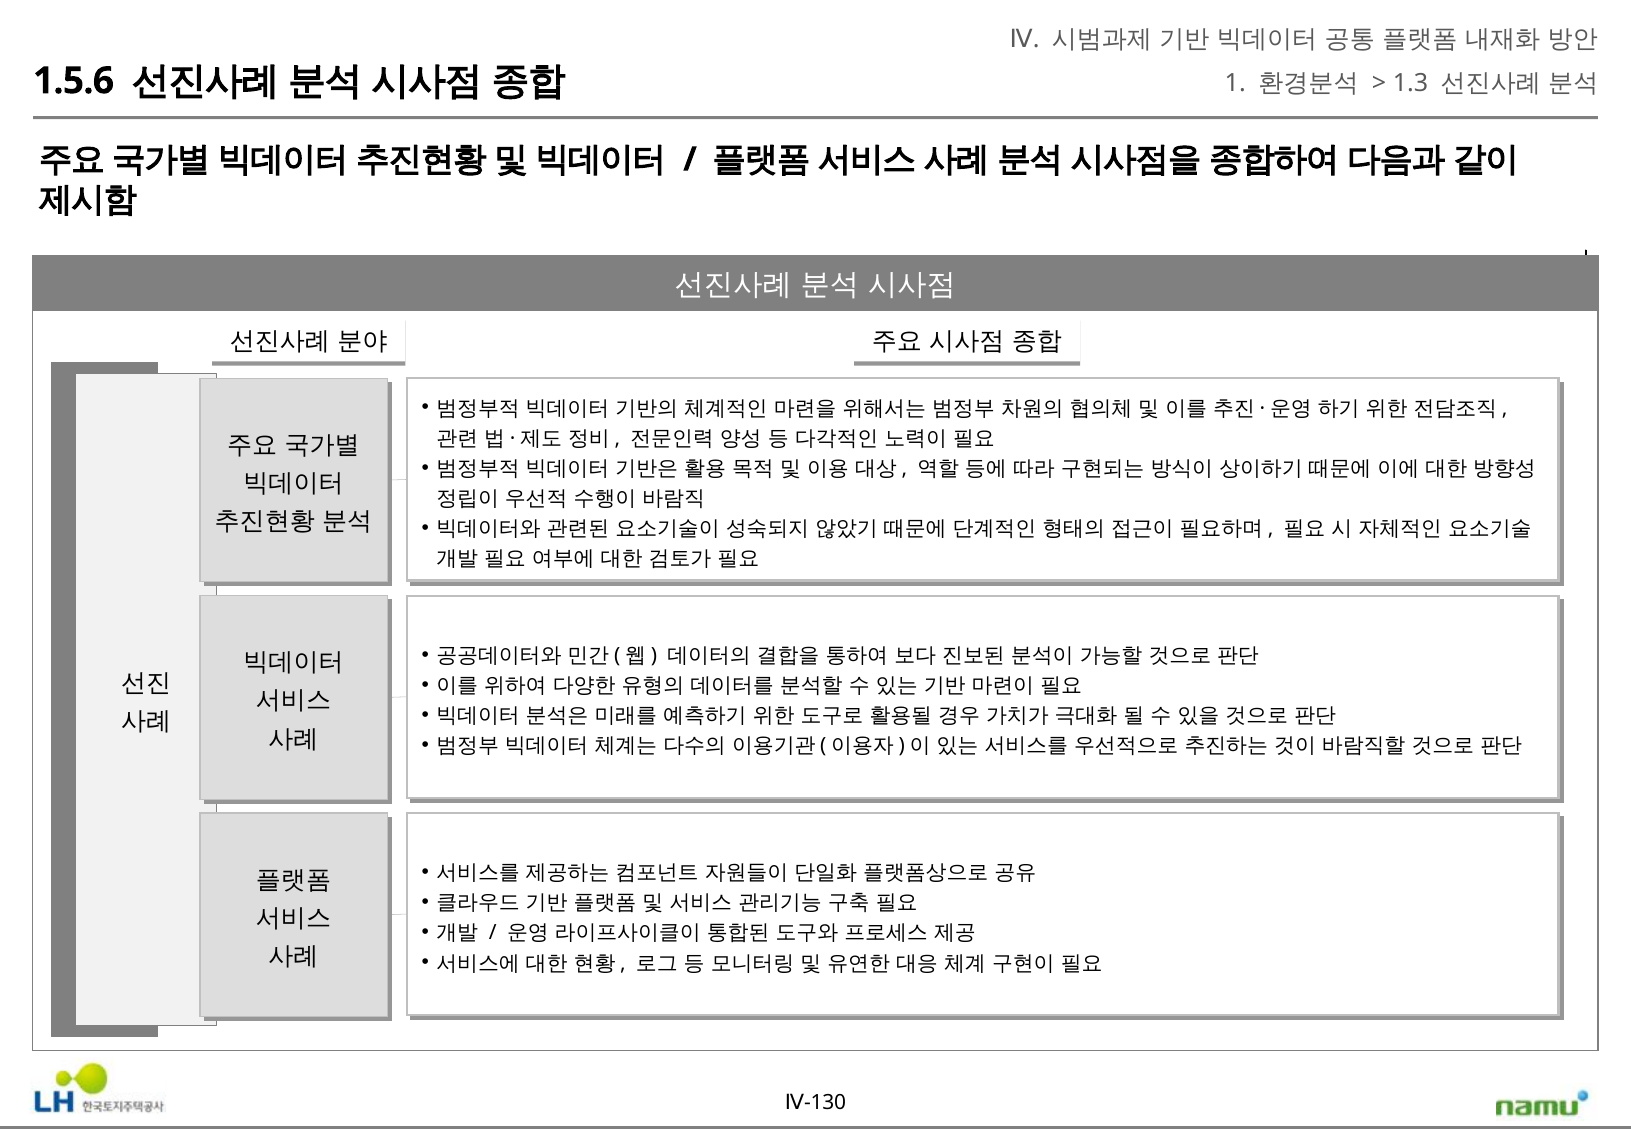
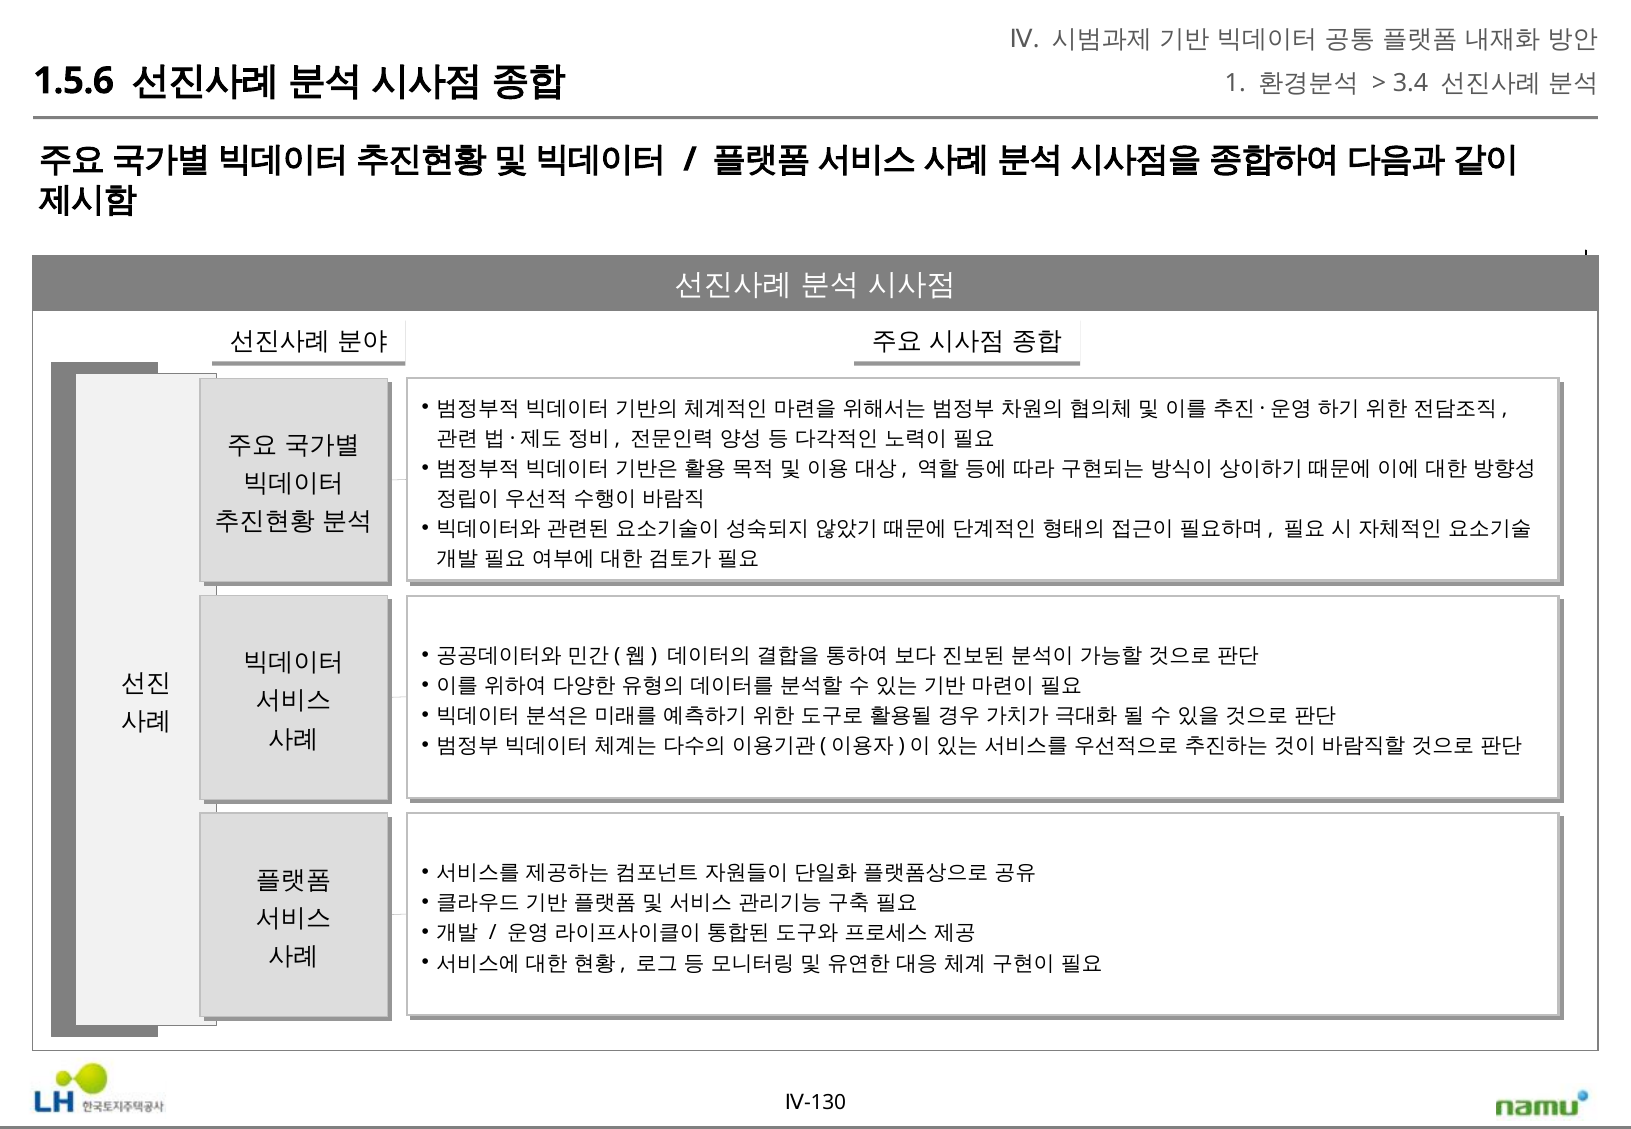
1.3: 1.3 -> 3.4
